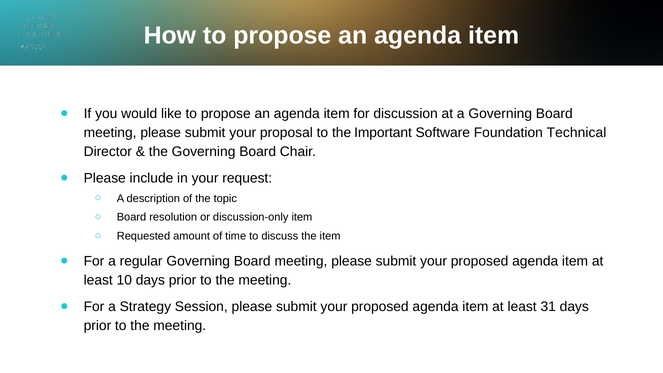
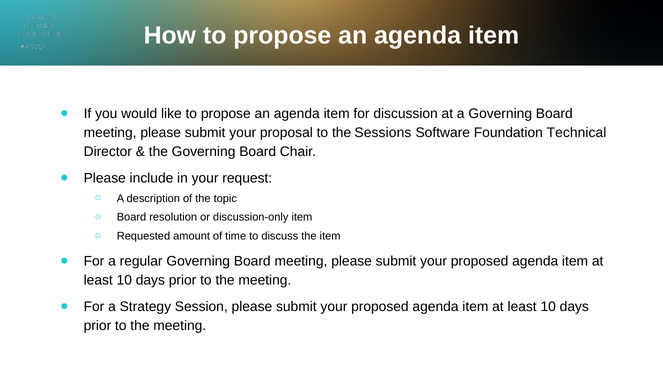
Important: Important -> Sessions
31 at (548, 307): 31 -> 10
